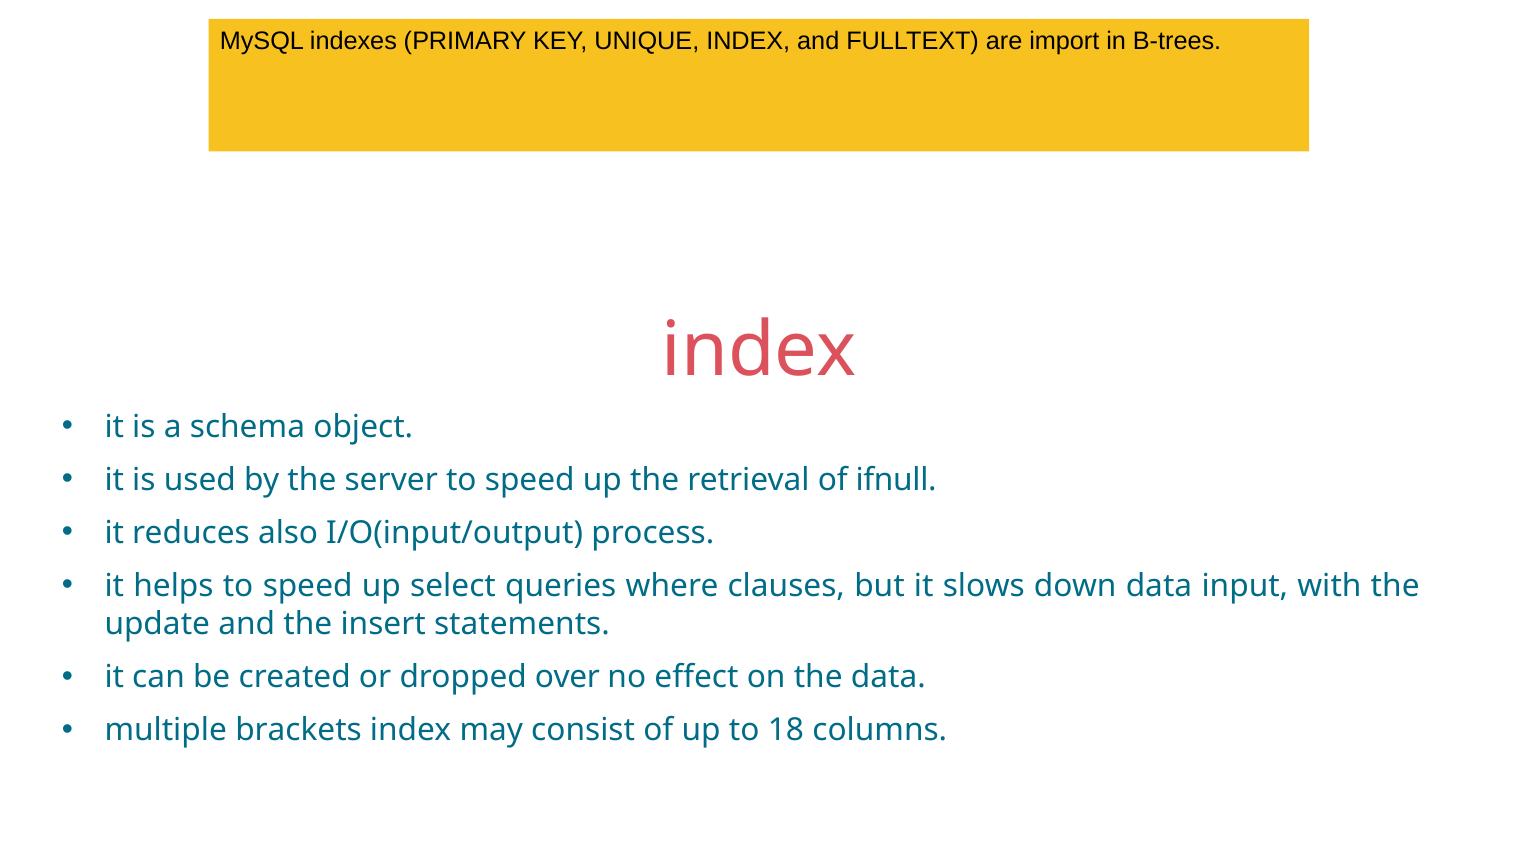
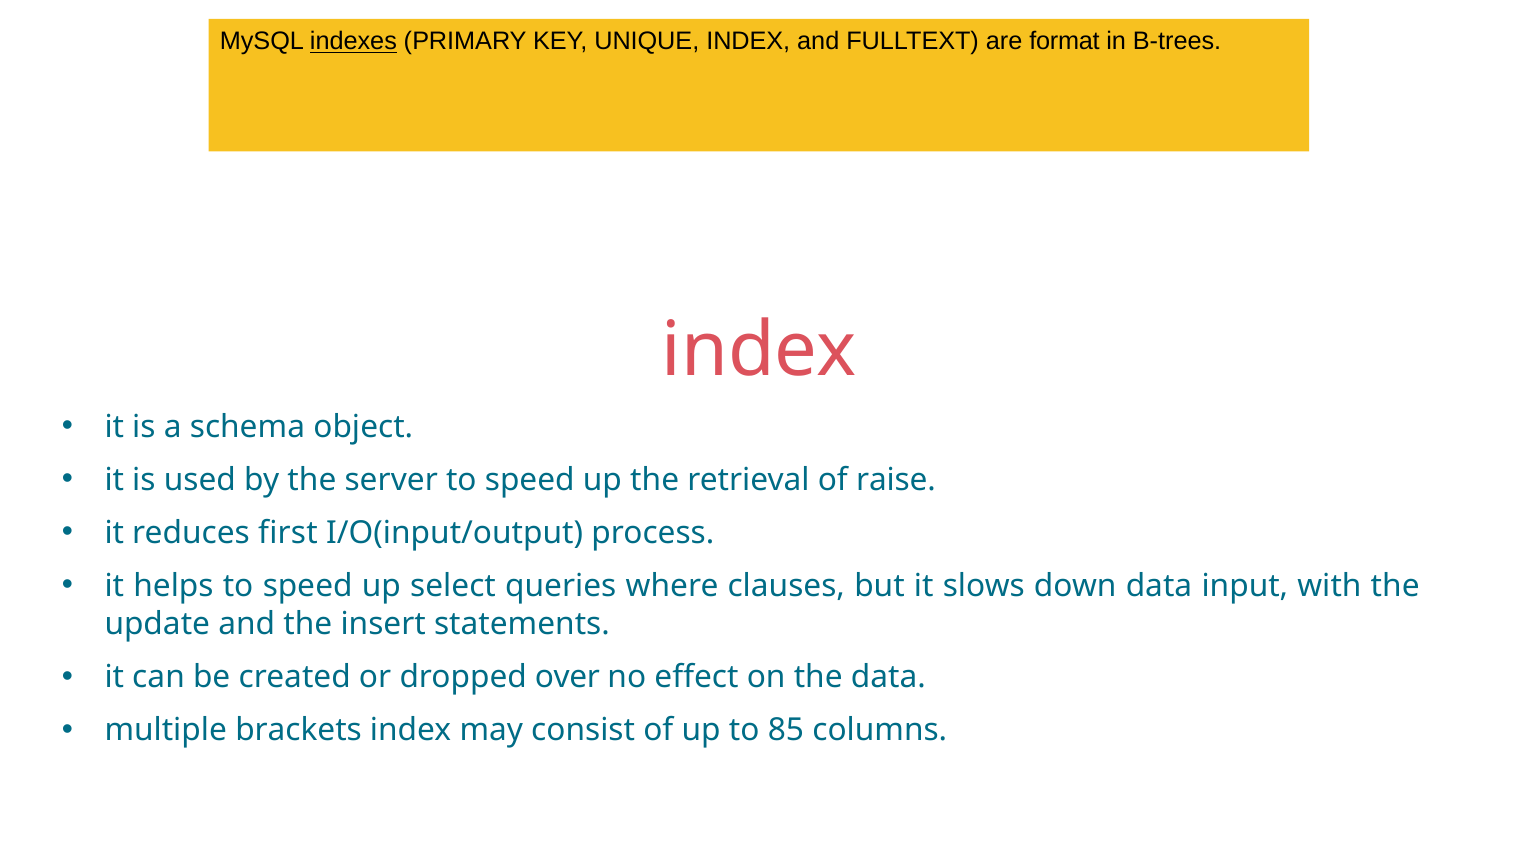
indexes at (353, 41) underline: none -> present
import: import -> format
ifnull: ifnull -> raise
also: also -> first
18: 18 -> 85
